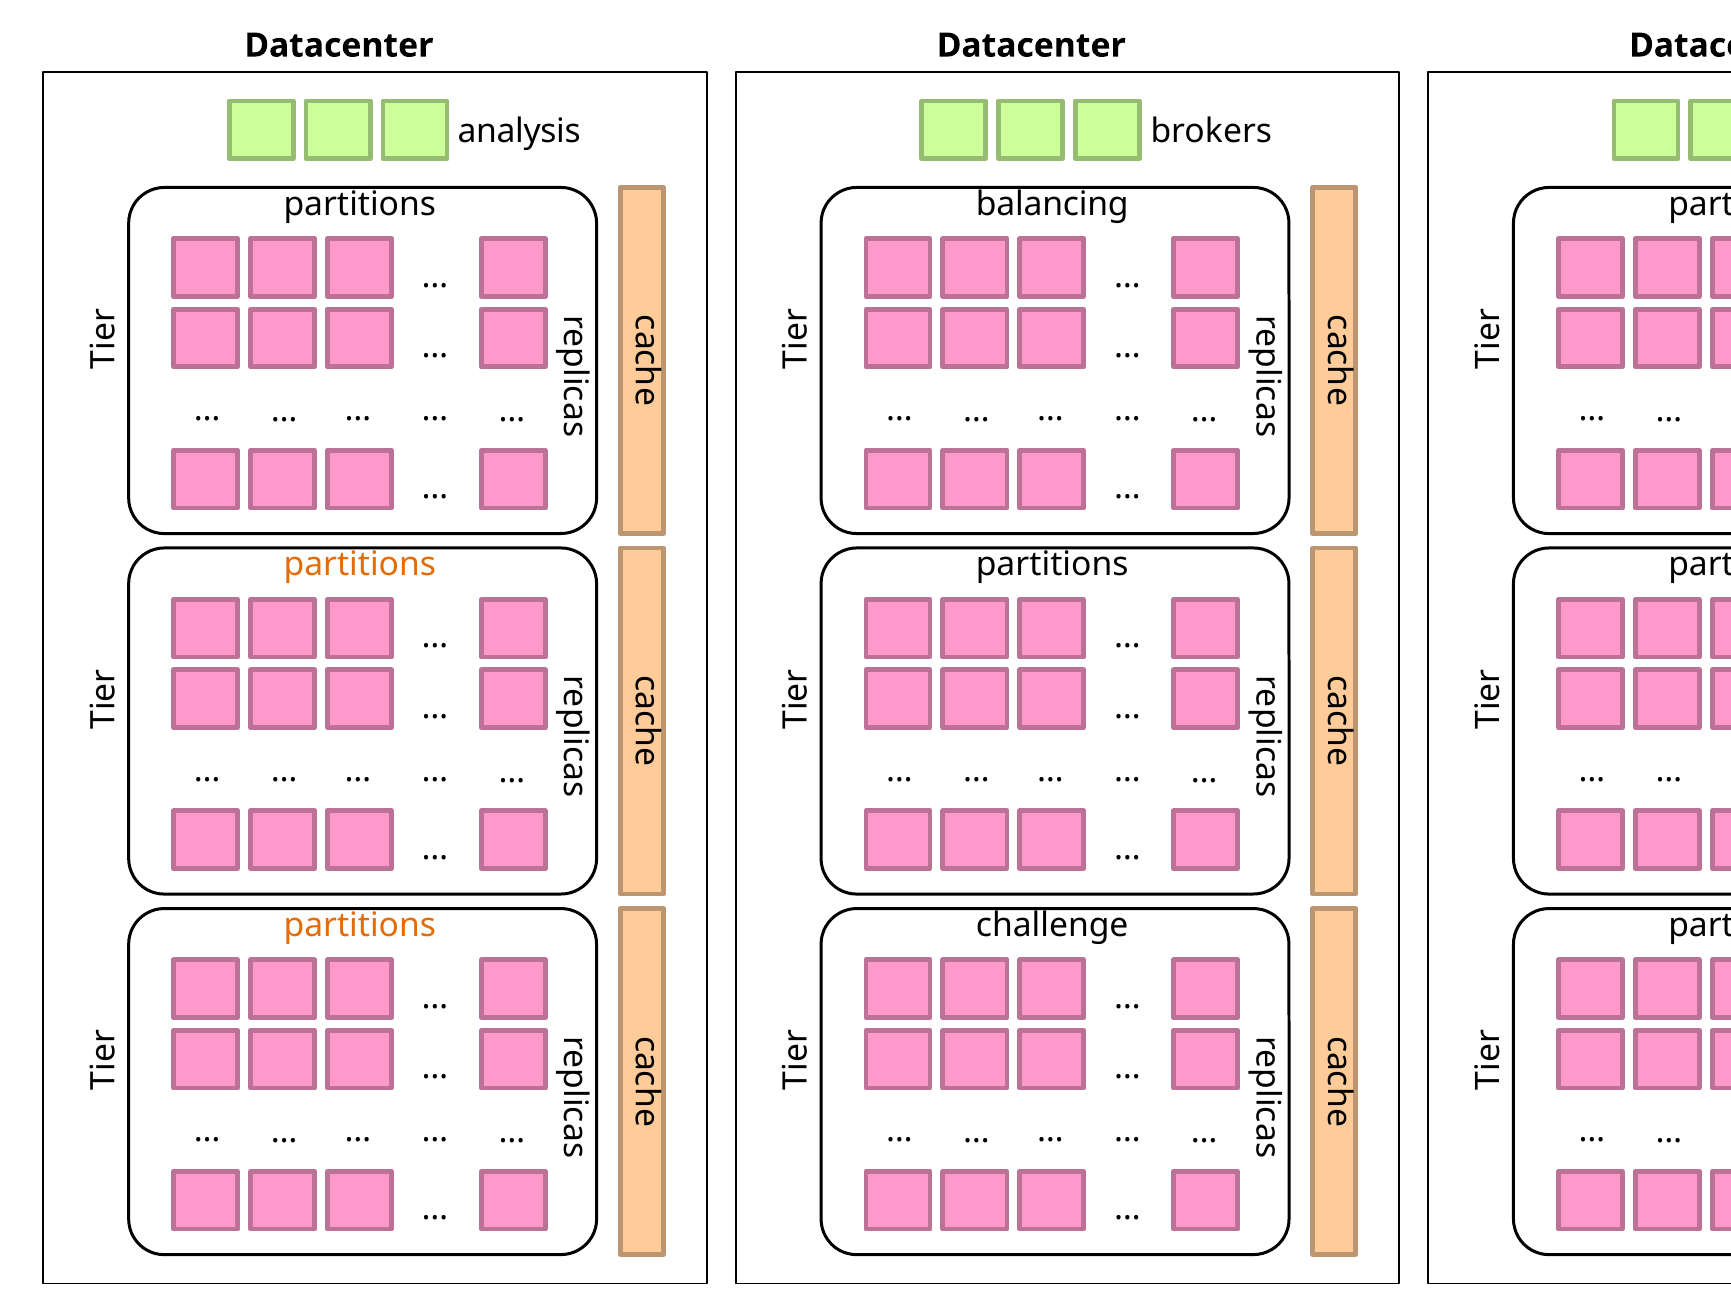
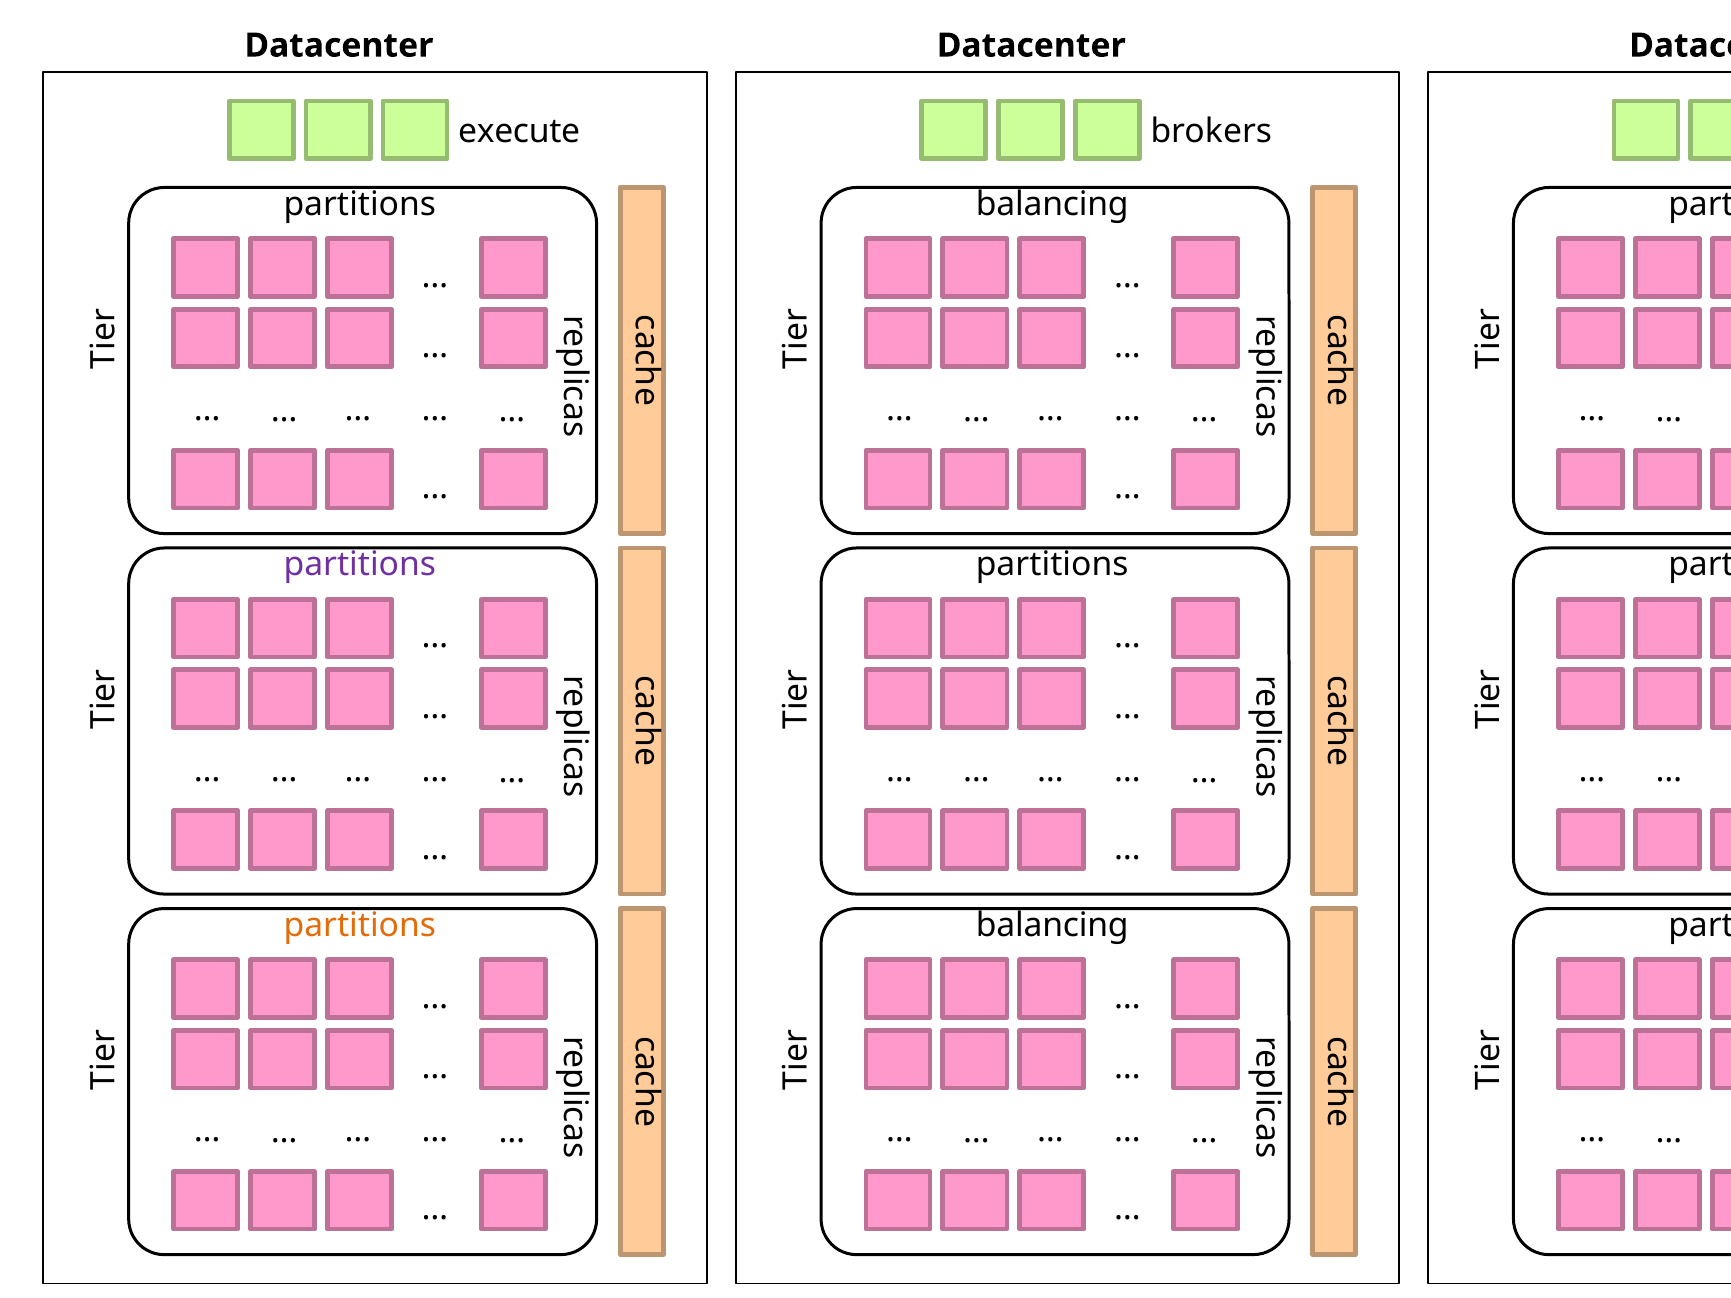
analysis: analysis -> execute
partitions at (360, 565) colour: orange -> purple
challenge at (1052, 925): challenge -> balancing
